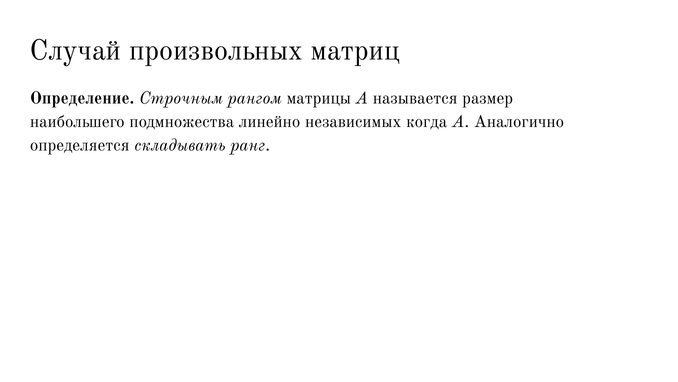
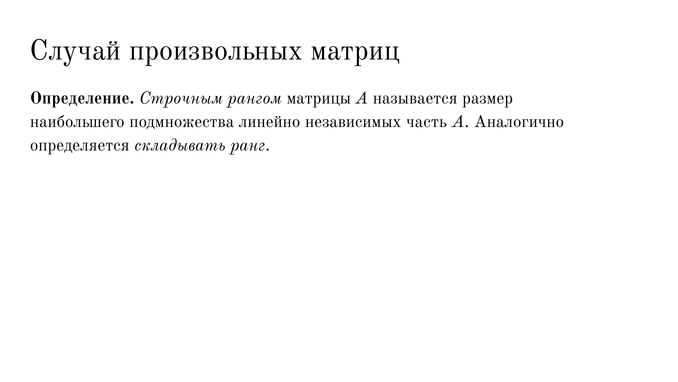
когда: когда -> часть
